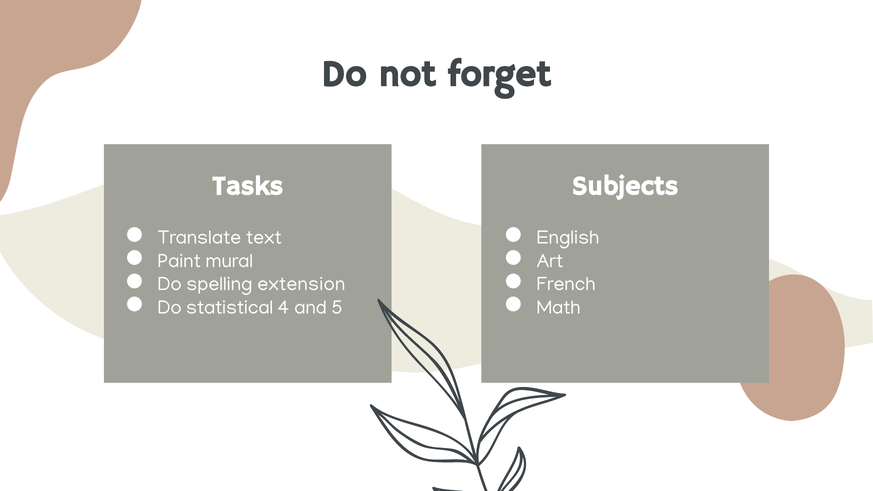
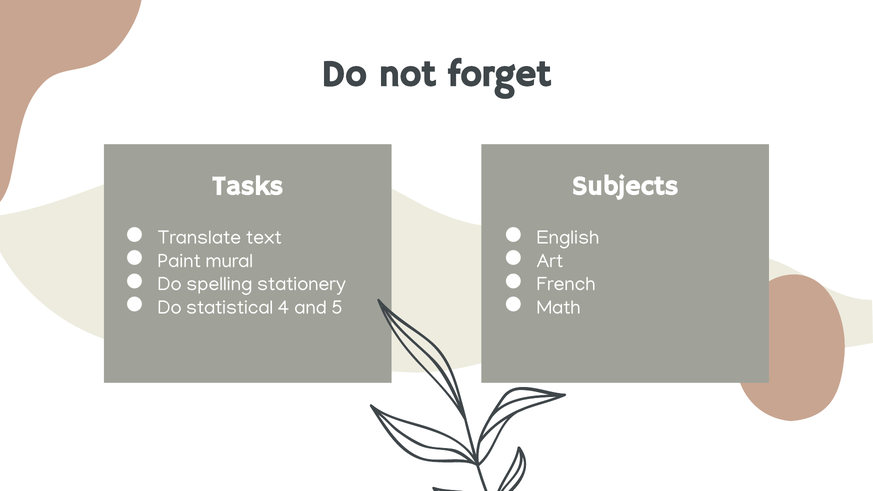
extension: extension -> stationery
